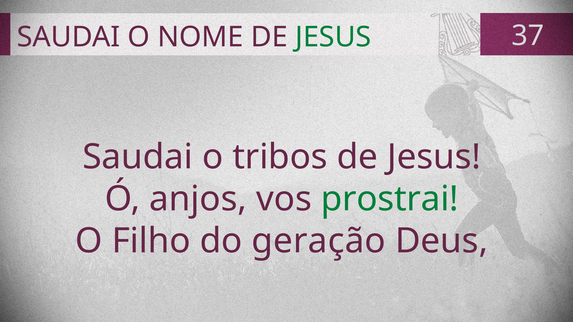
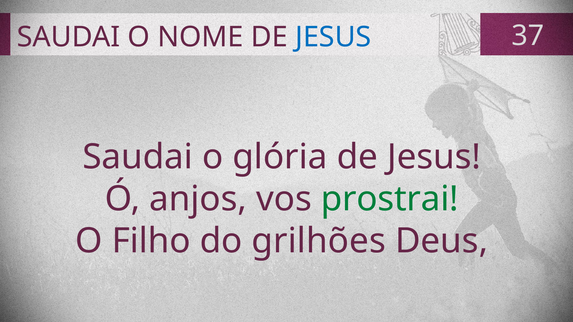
JESUS at (333, 37) colour: green -> blue
tribos: tribos -> glória
geração: geração -> grilhões
